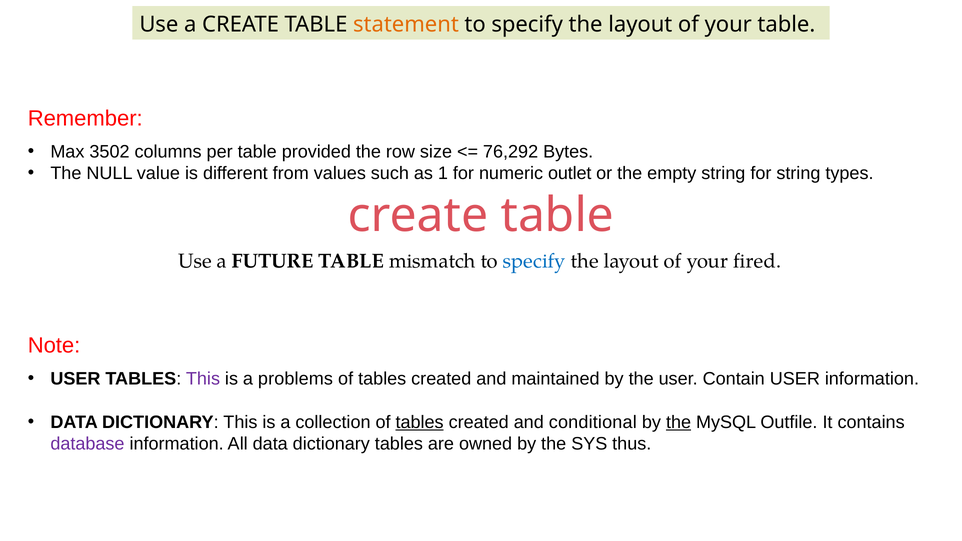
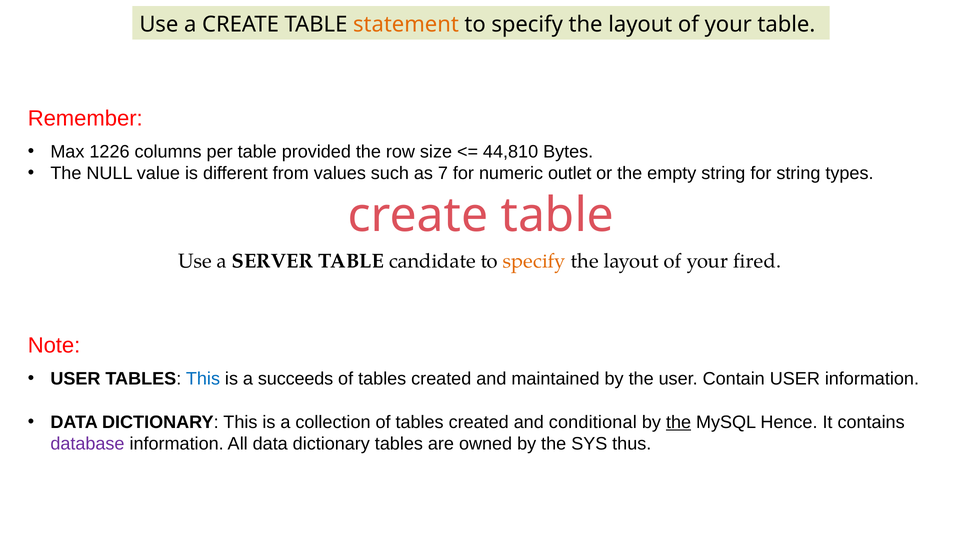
3502: 3502 -> 1226
76,292: 76,292 -> 44,810
1: 1 -> 7
FUTURE: FUTURE -> SERVER
mismatch: mismatch -> candidate
specify at (534, 261) colour: blue -> orange
This at (203, 379) colour: purple -> blue
problems: problems -> succeeds
tables at (420, 422) underline: present -> none
Outfile: Outfile -> Hence
